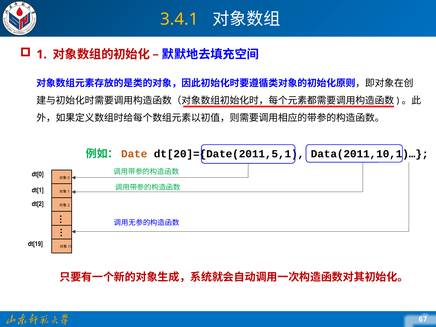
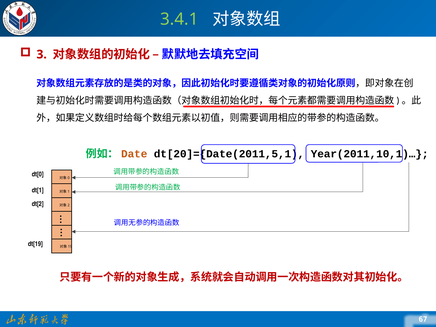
3.4.1 colour: yellow -> light green
1: 1 -> 3
Data(2011,10,1)…: Data(2011,10,1)… -> Year(2011,10,1)…
